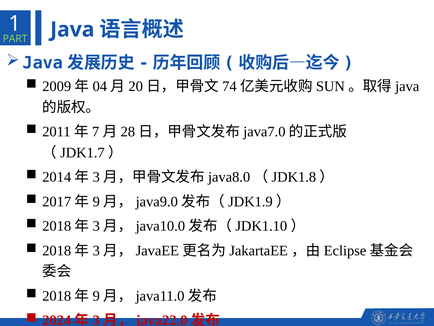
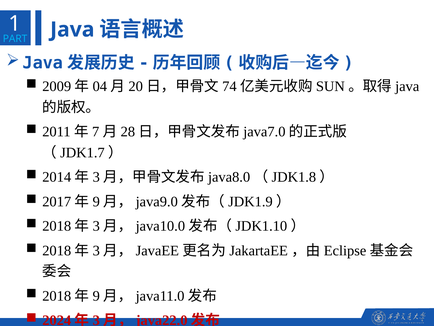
PART colour: light green -> light blue
